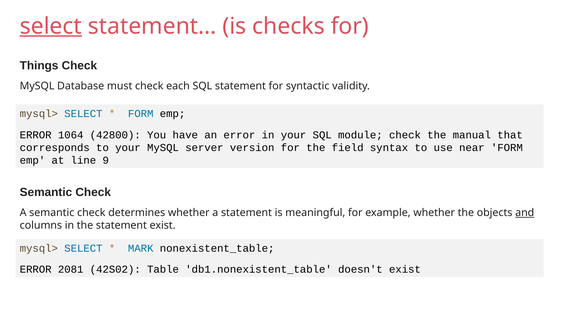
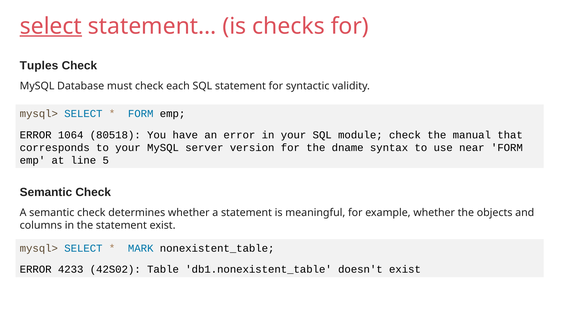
Things: Things -> Tuples
42800: 42800 -> 80518
field: field -> dname
9: 9 -> 5
and underline: present -> none
2081: 2081 -> 4233
